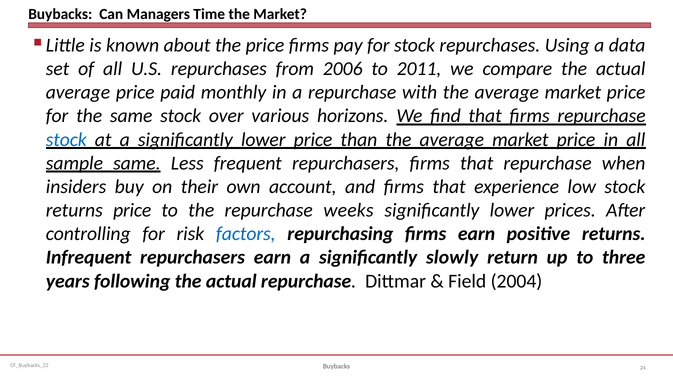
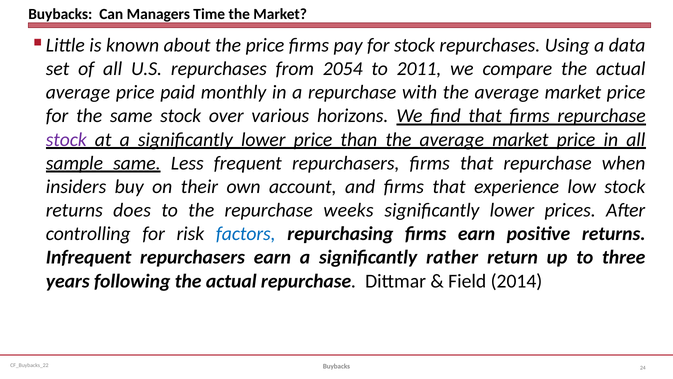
2006: 2006 -> 2054
stock at (66, 139) colour: blue -> purple
returns price: price -> does
slowly: slowly -> rather
2004: 2004 -> 2014
